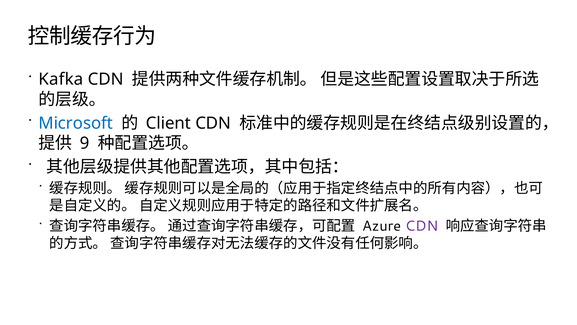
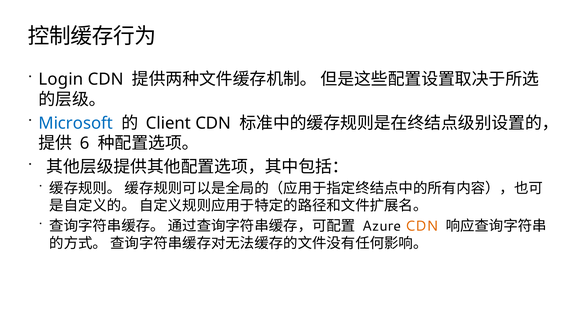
Kafka: Kafka -> Login
9: 9 -> 6
CDN at (422, 226) colour: purple -> orange
